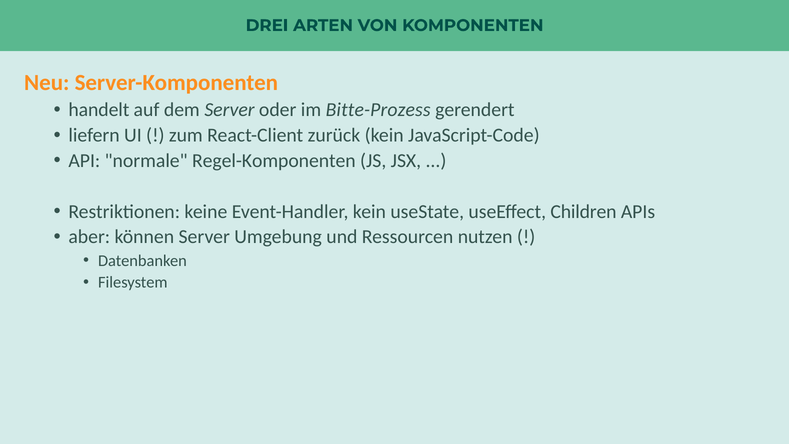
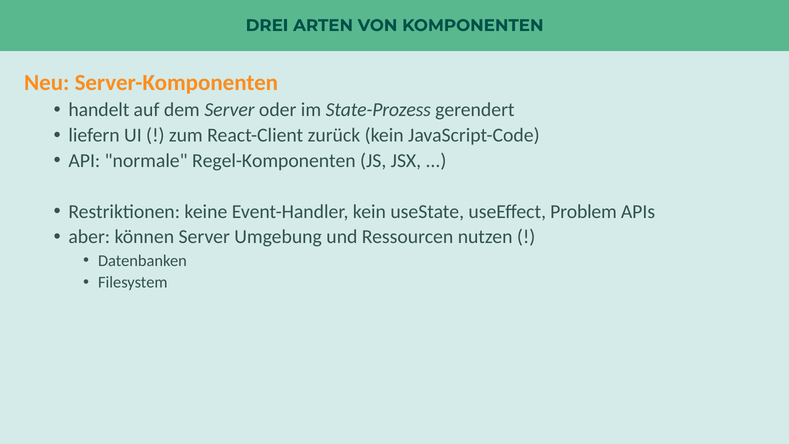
Bitte-Prozess: Bitte-Prozess -> State-Prozess
Children: Children -> Problem
